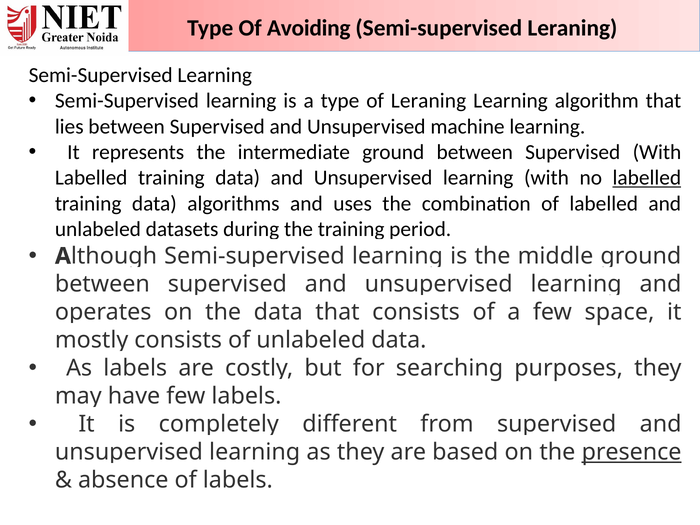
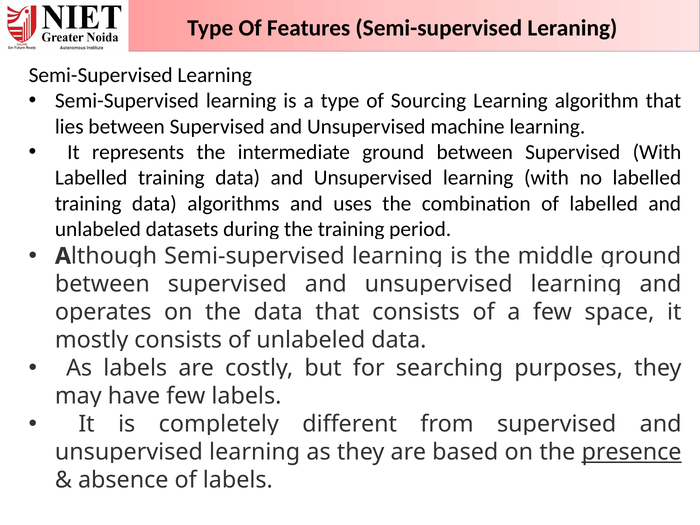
Avoiding: Avoiding -> Features
of Leraning: Leraning -> Sourcing
labelled at (647, 178) underline: present -> none
